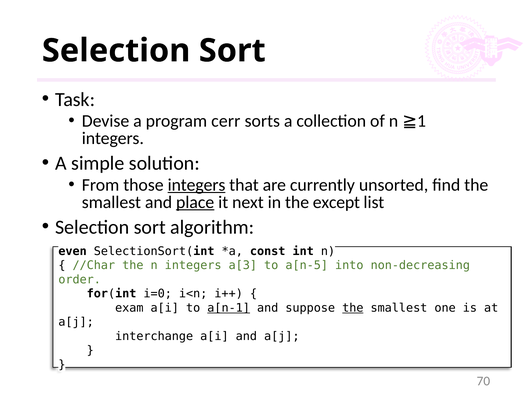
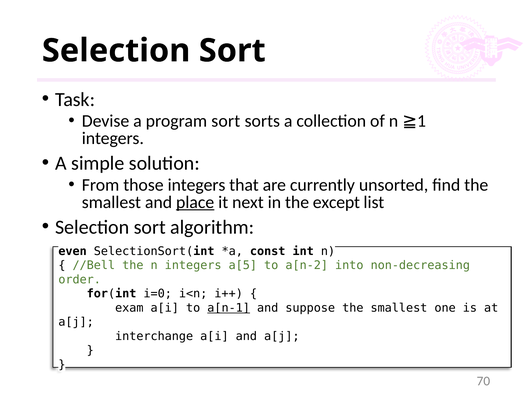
program cerr: cerr -> sort
integers at (197, 185) underline: present -> none
//Char: //Char -> //Bell
a[3: a[3 -> a[5
a[n-5: a[n-5 -> a[n-2
the at (353, 308) underline: present -> none
